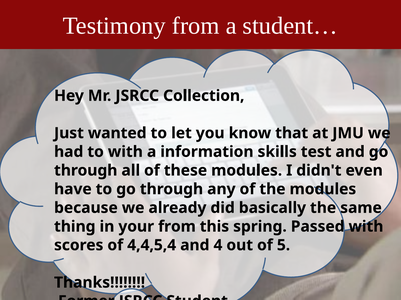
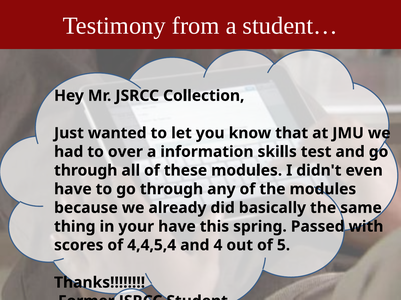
to with: with -> over
your from: from -> have
